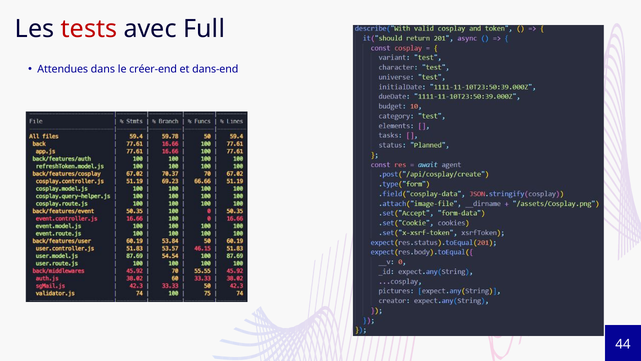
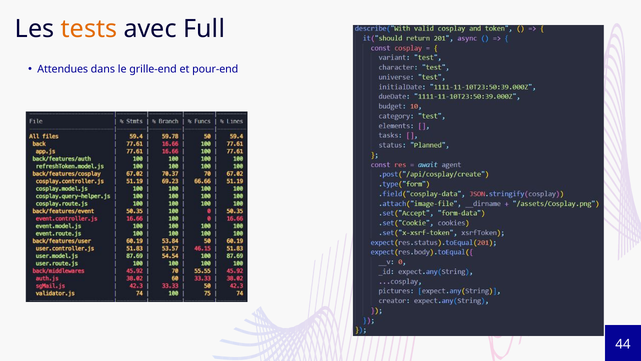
tests colour: red -> orange
créer-end: créer-end -> grille-end
dans-end: dans-end -> pour-end
